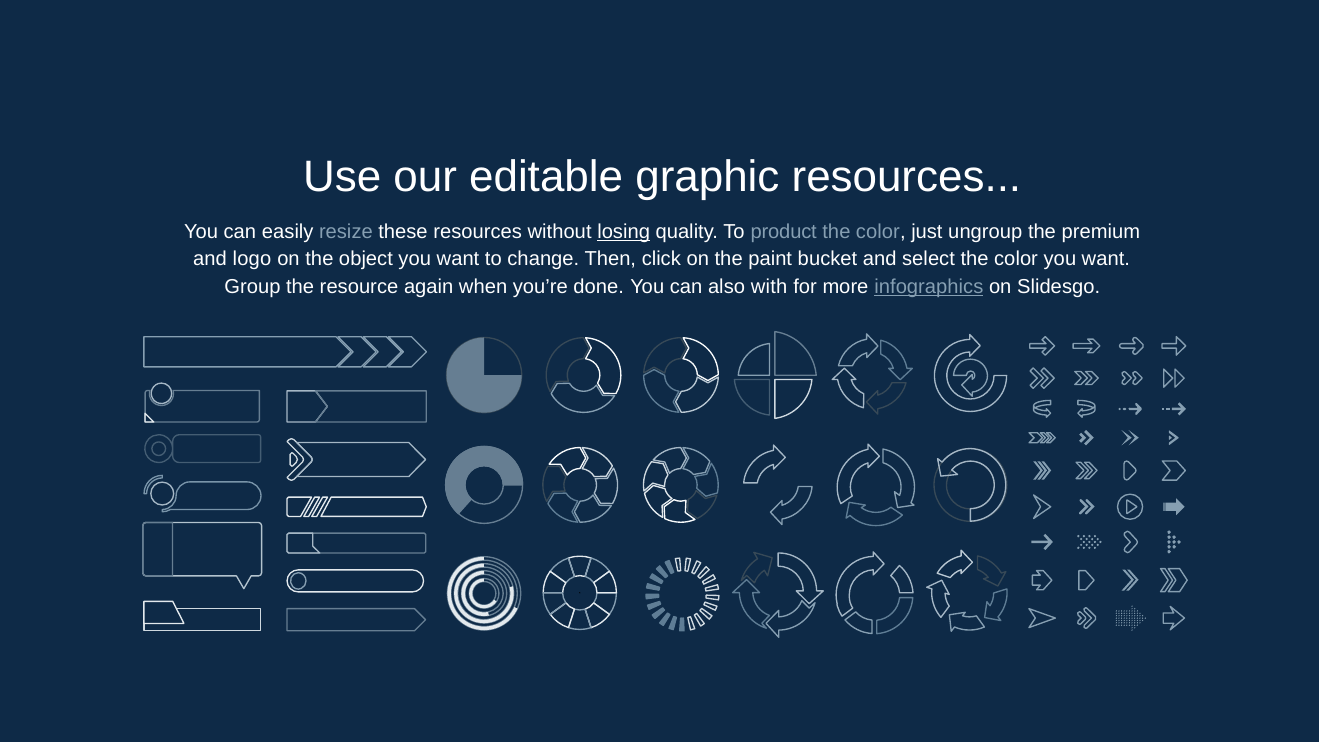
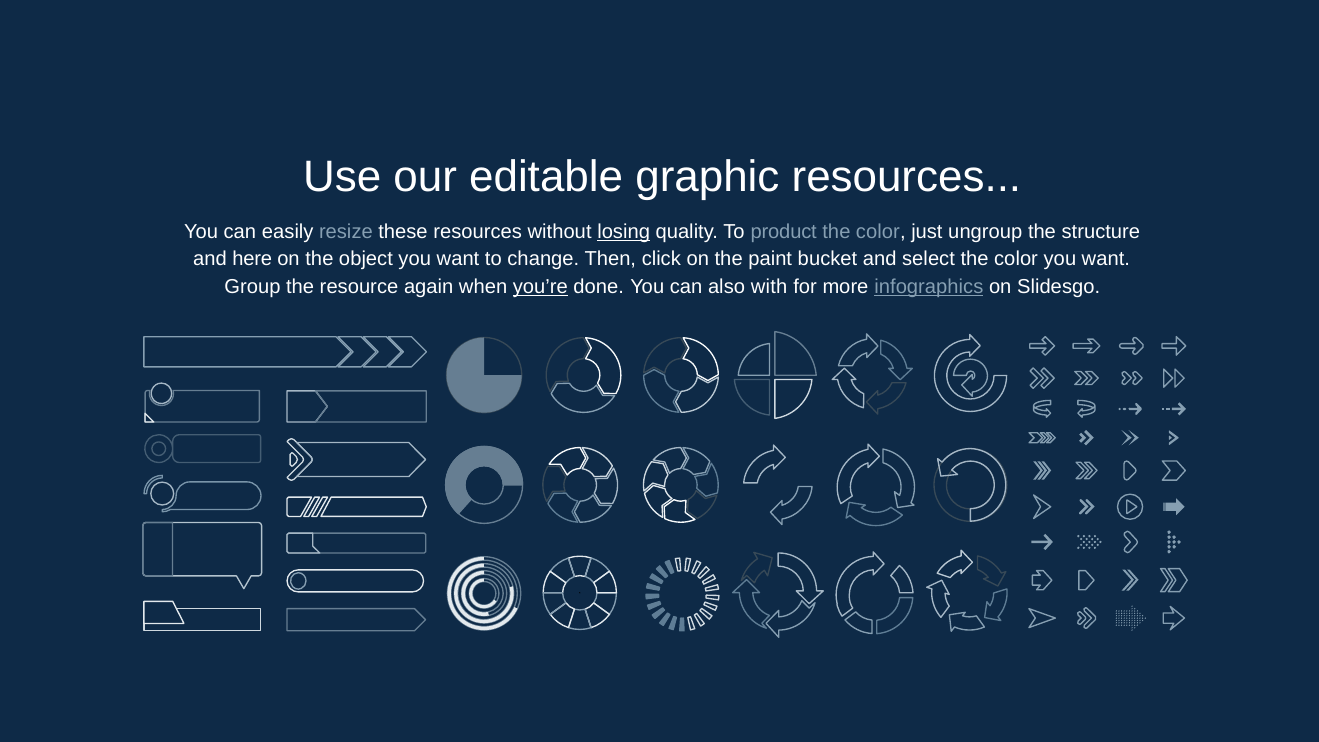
premium: premium -> structure
logo: logo -> here
you’re underline: none -> present
